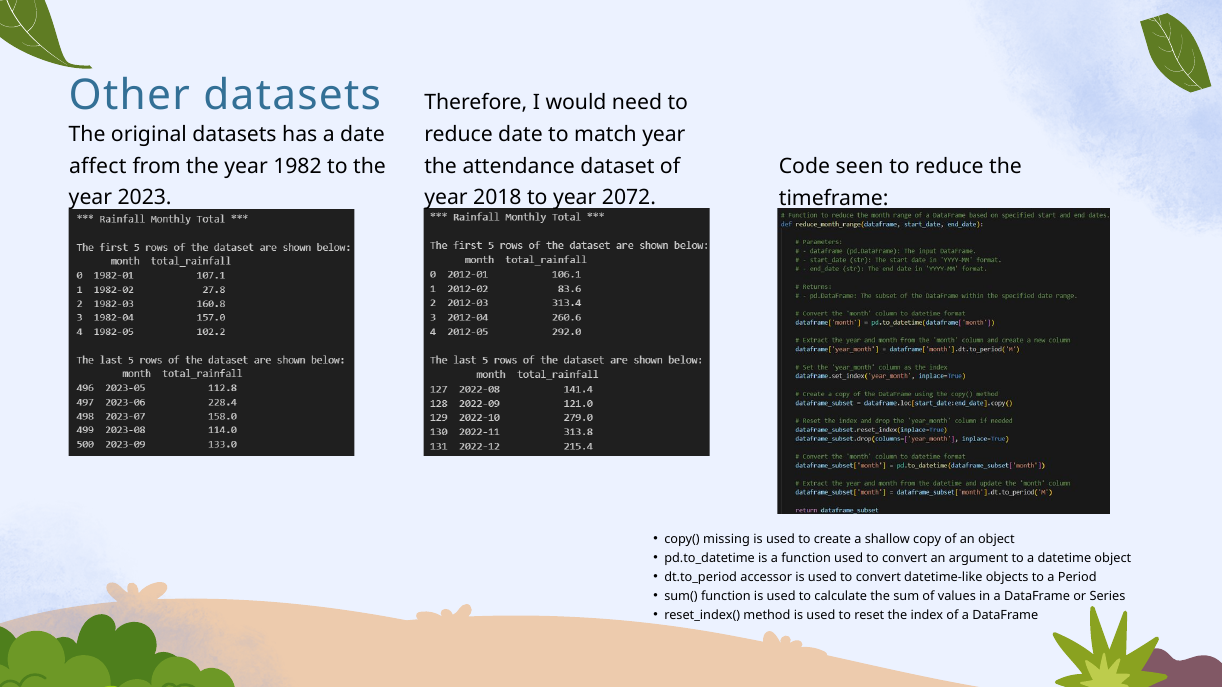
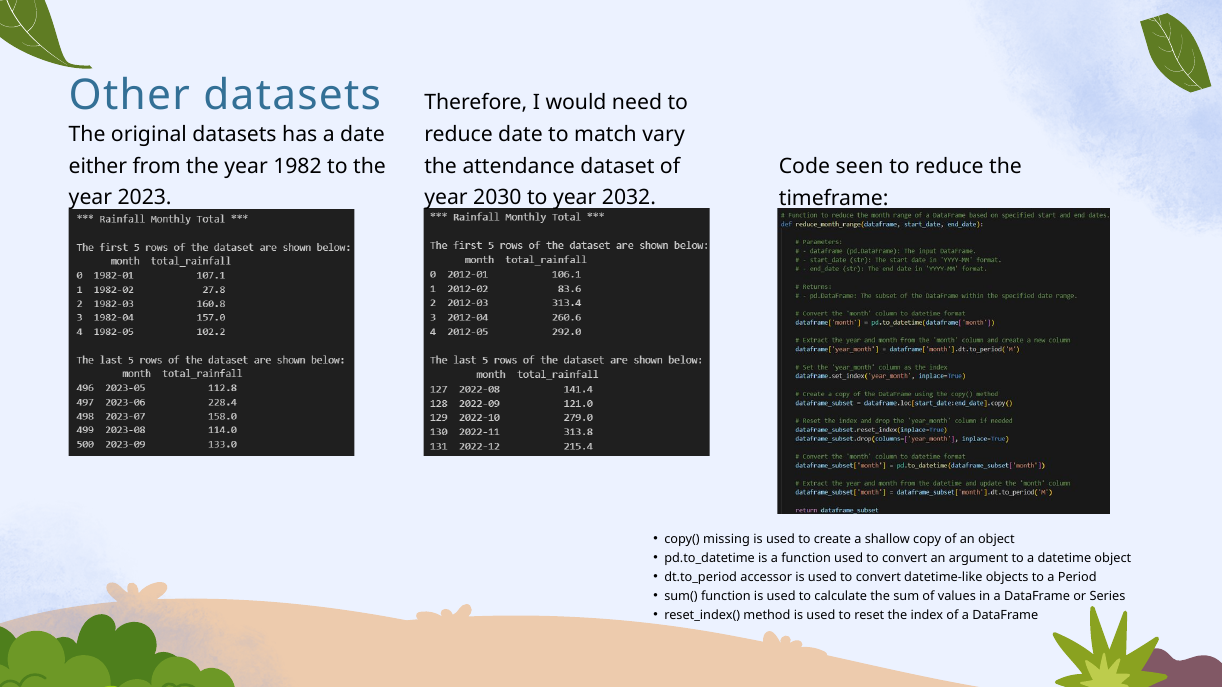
match year: year -> vary
affect: affect -> either
2018: 2018 -> 2030
2072: 2072 -> 2032
